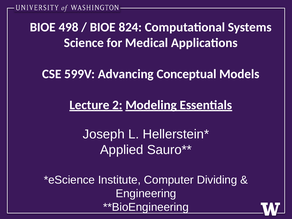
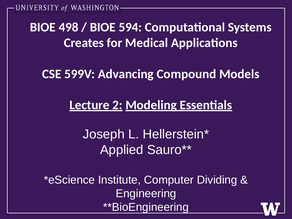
824: 824 -> 594
Science: Science -> Creates
Conceptual: Conceptual -> Compound
